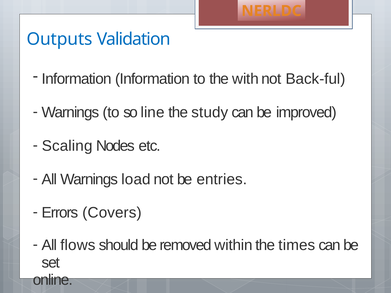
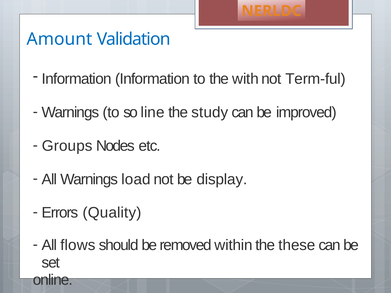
Outputs: Outputs -> Amount
Back-ful: Back-ful -> Term-ful
Scaling: Scaling -> Groups
entries: entries -> display
Covers: Covers -> Quality
times: times -> these
